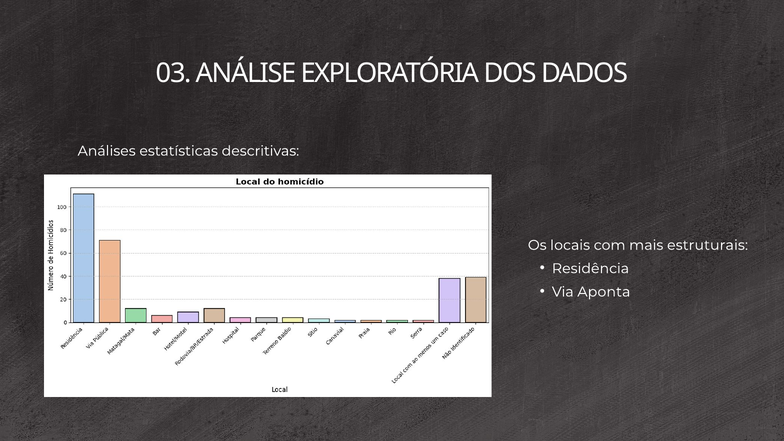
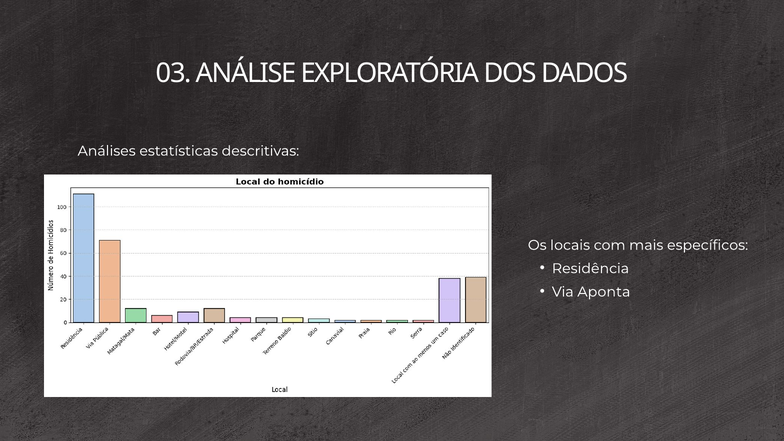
estruturais: estruturais -> específicos
